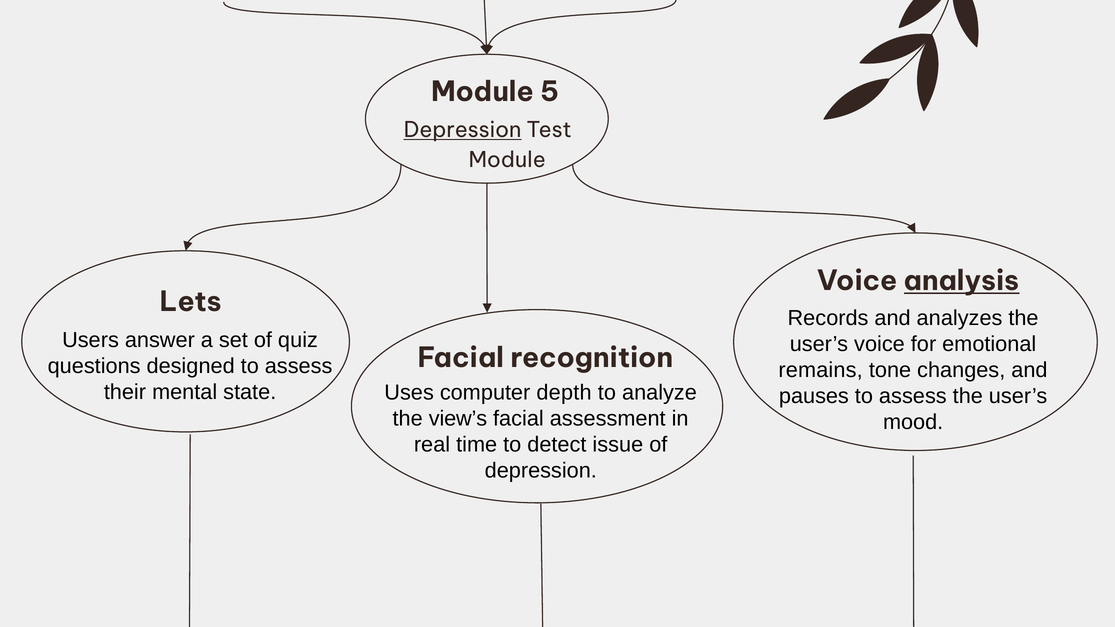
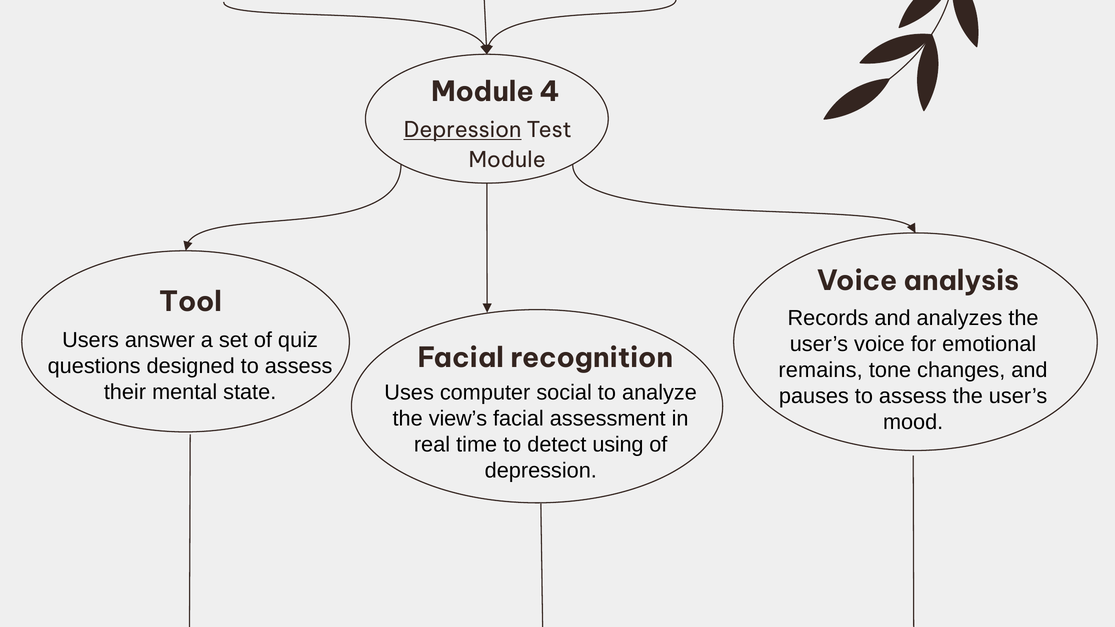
5: 5 -> 4
analysis underline: present -> none
Lets: Lets -> Tool
depth: depth -> social
issue: issue -> using
